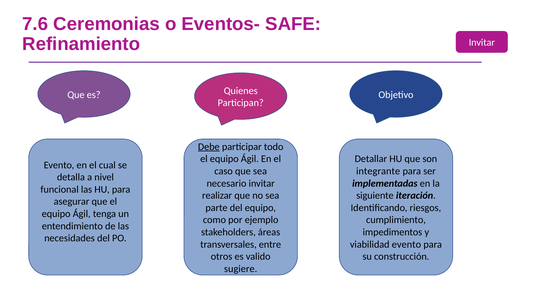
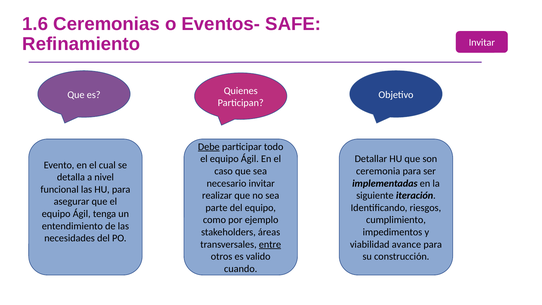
7.6: 7.6 -> 1.6
integrante: integrante -> ceremonia
entre underline: none -> present
viabilidad evento: evento -> avance
sugiere: sugiere -> cuando
